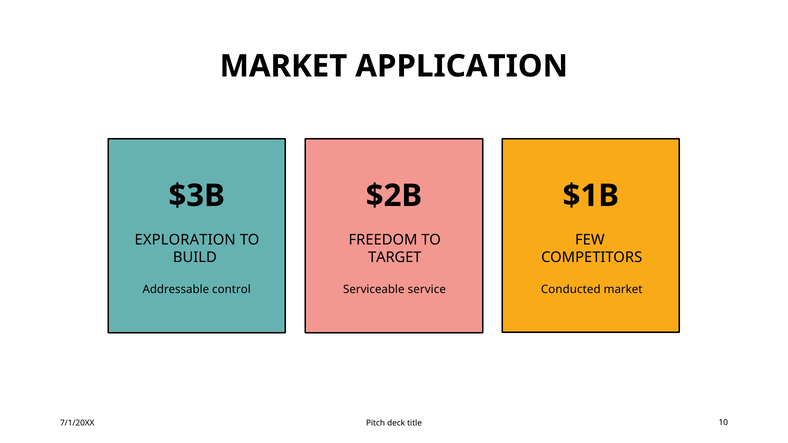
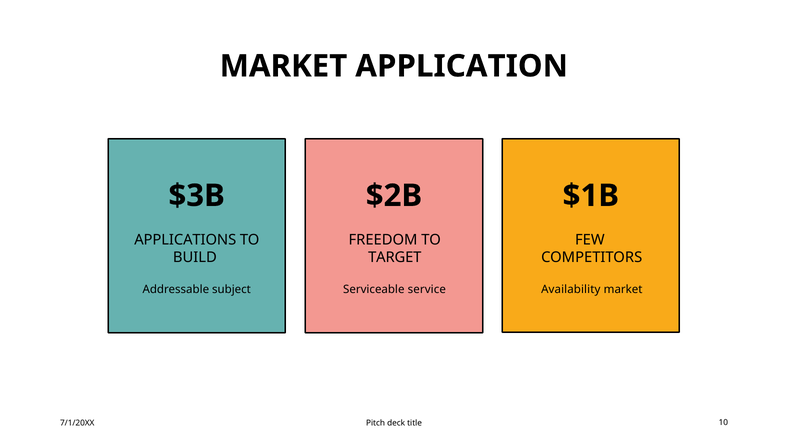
EXPLORATION: EXPLORATION -> APPLICATIONS
control: control -> subject
Conducted: Conducted -> Availability
